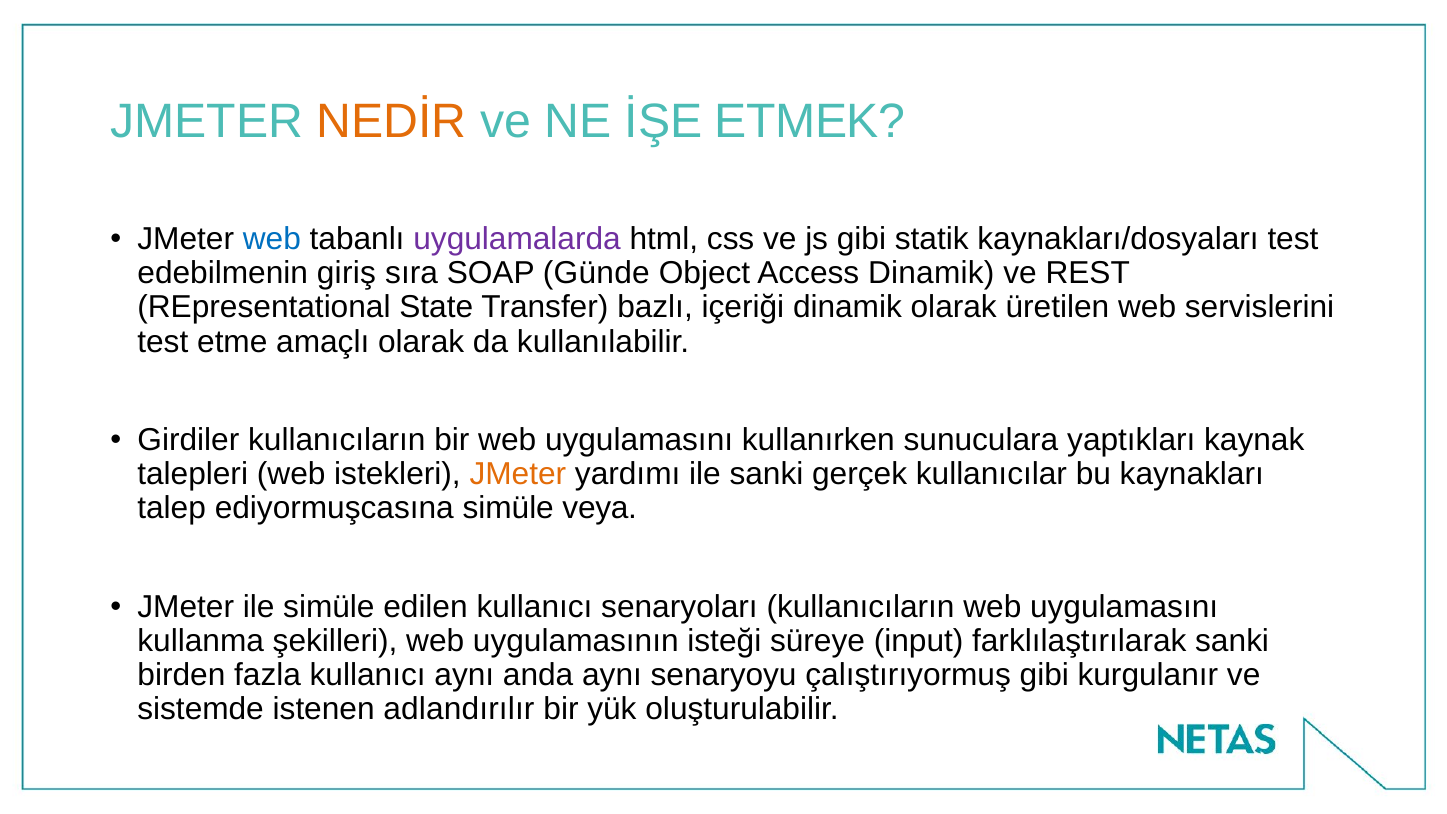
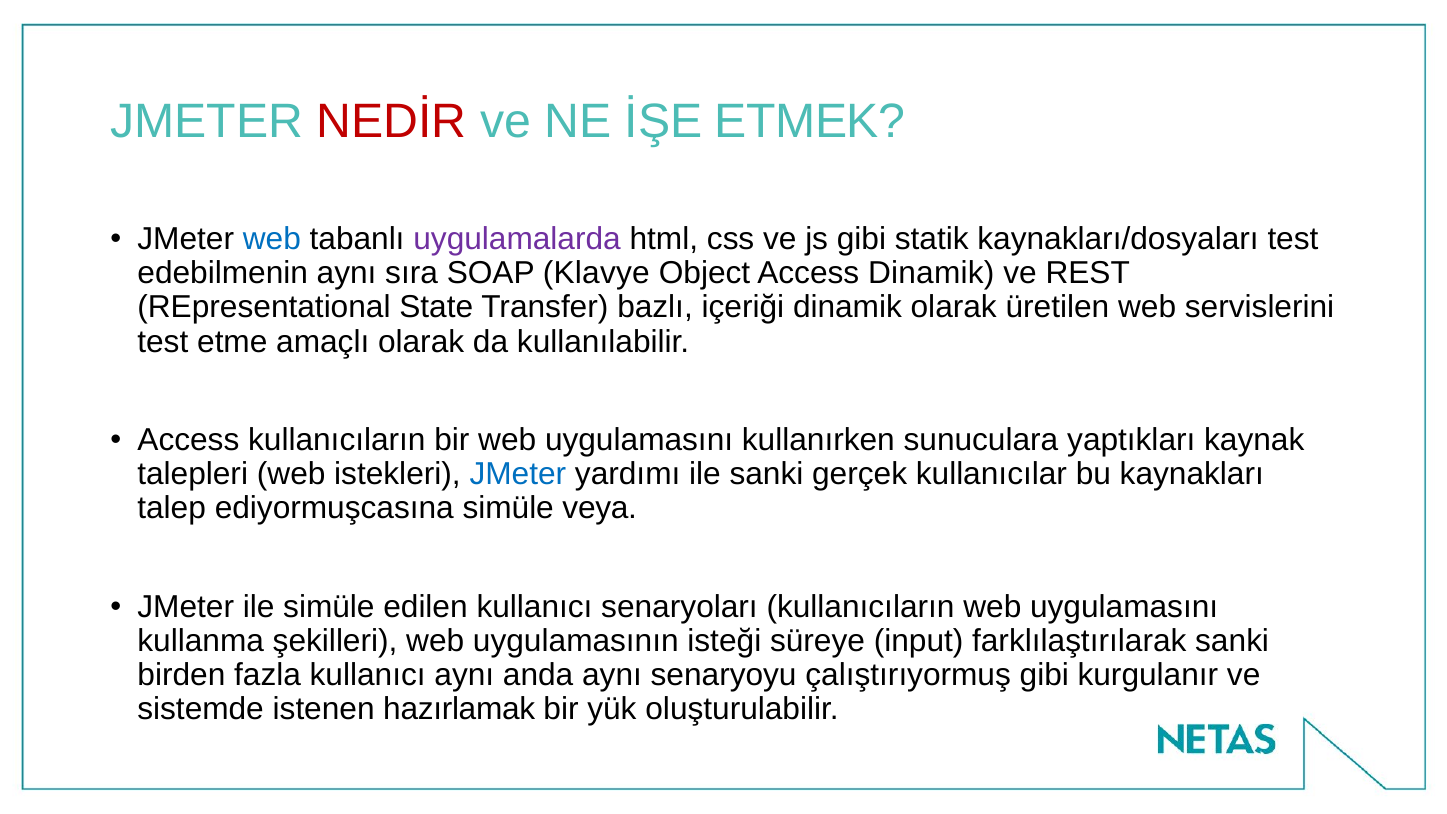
NEDİR colour: orange -> red
edebilmenin giriş: giriş -> aynı
Günde: Günde -> Klavye
Girdiler at (188, 440): Girdiler -> Access
JMeter at (518, 474) colour: orange -> blue
adlandırılır: adlandırılır -> hazırlamak
